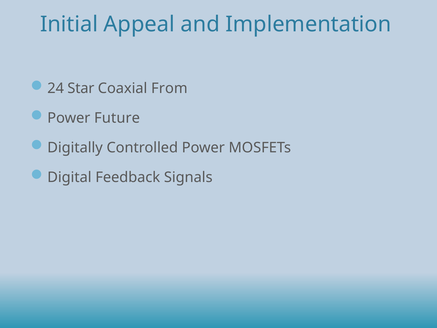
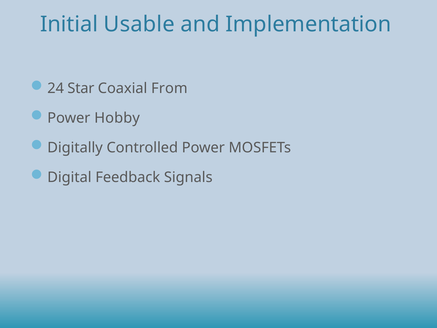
Appeal: Appeal -> Usable
Future: Future -> Hobby
